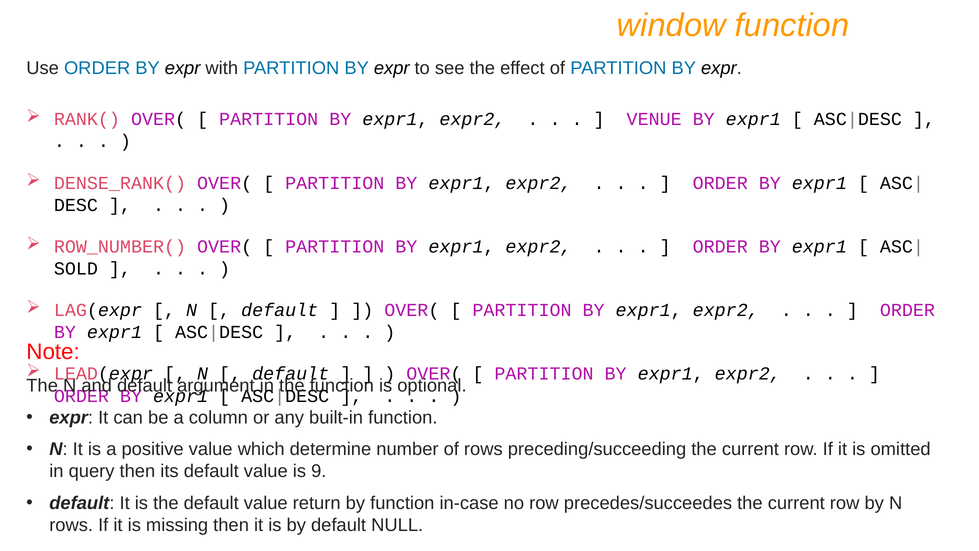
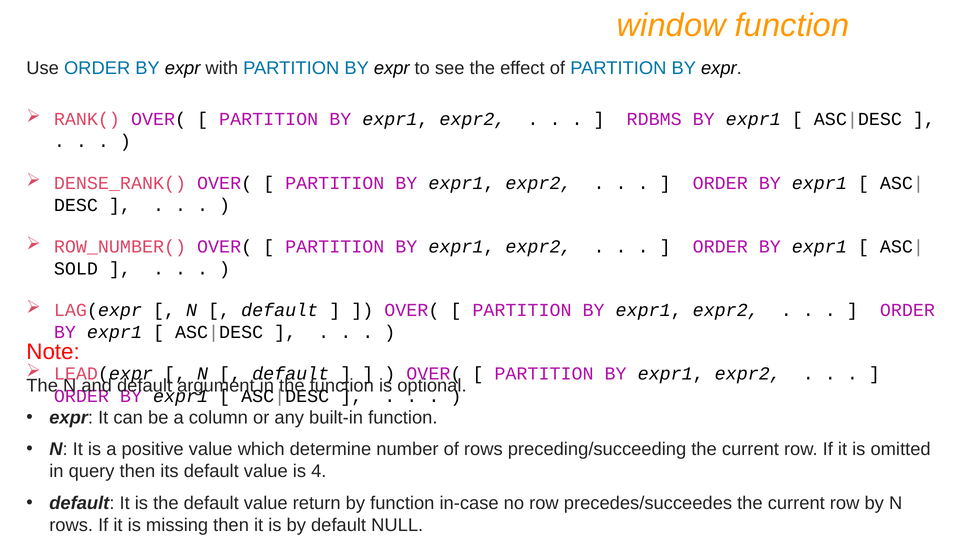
VENUE: VENUE -> RDBMS
9: 9 -> 4
